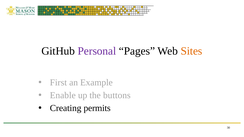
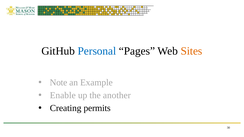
Personal colour: purple -> blue
First: First -> Note
buttons: buttons -> another
